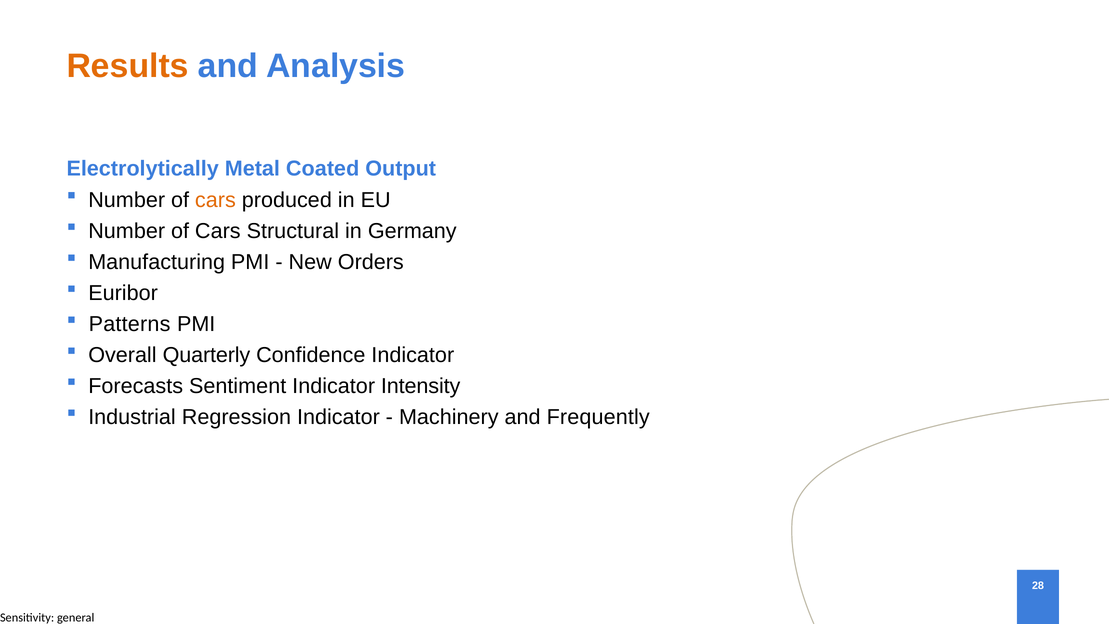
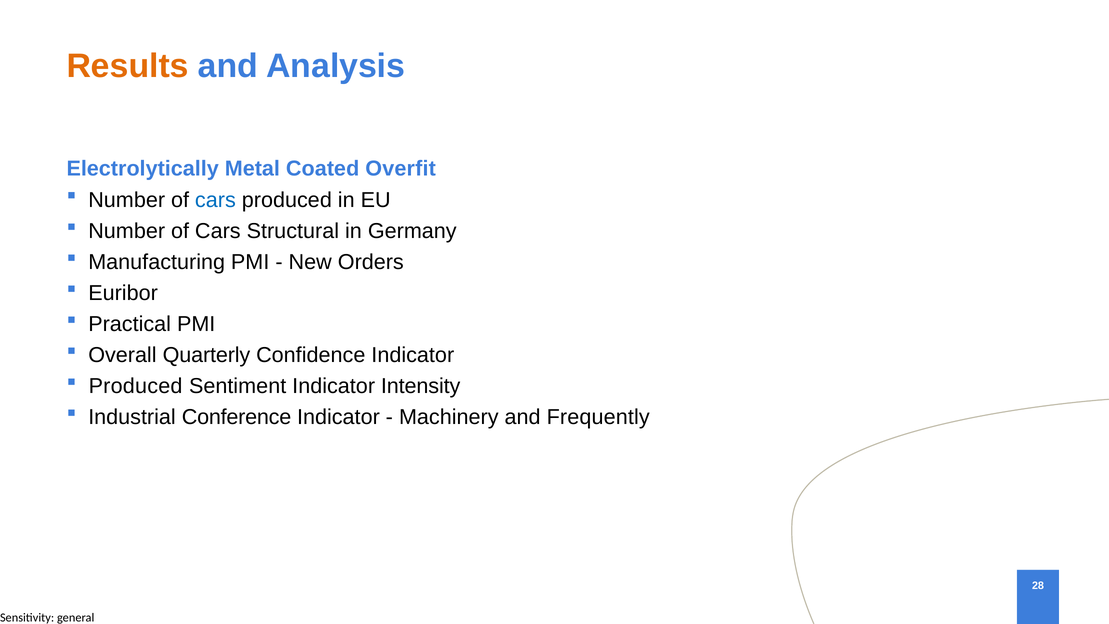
Output: Output -> Overfit
cars at (215, 200) colour: orange -> blue
Patterns: Patterns -> Practical
Forecasts at (136, 386): Forecasts -> Produced
Regression: Regression -> Conference
